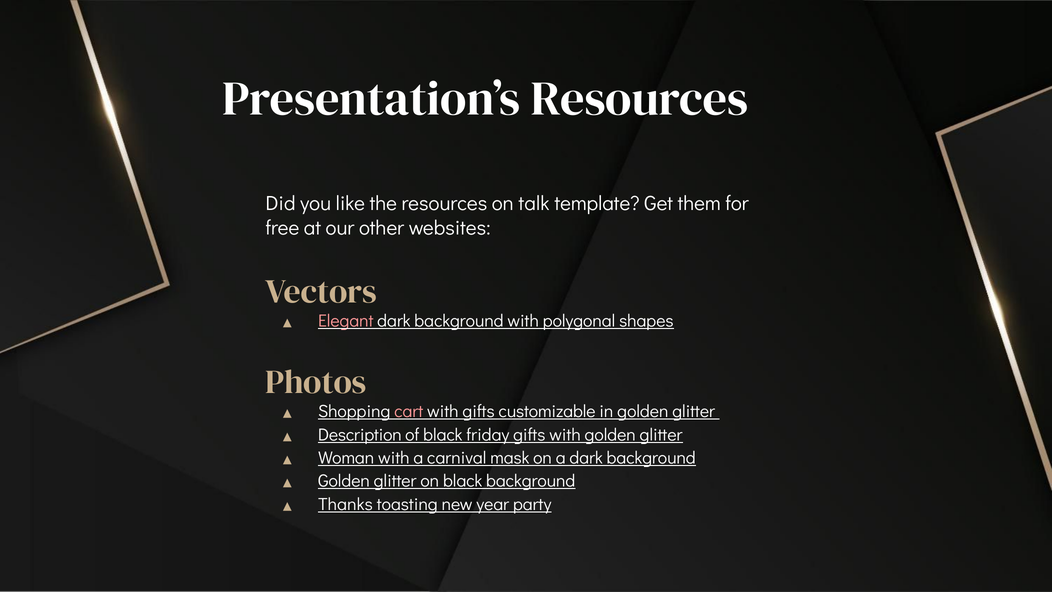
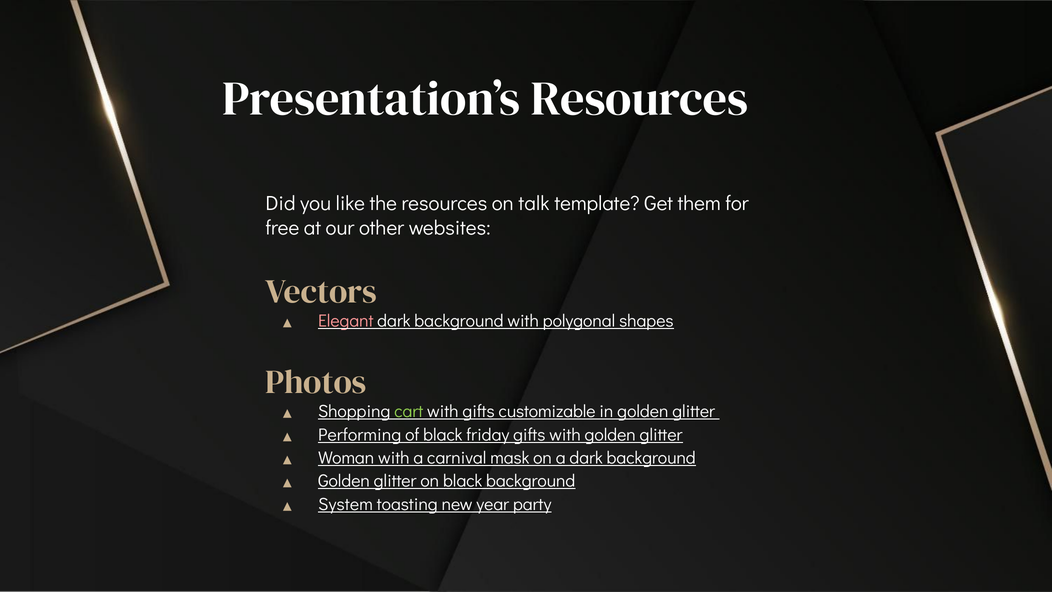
cart colour: pink -> light green
Description: Description -> Performing
Thanks: Thanks -> System
